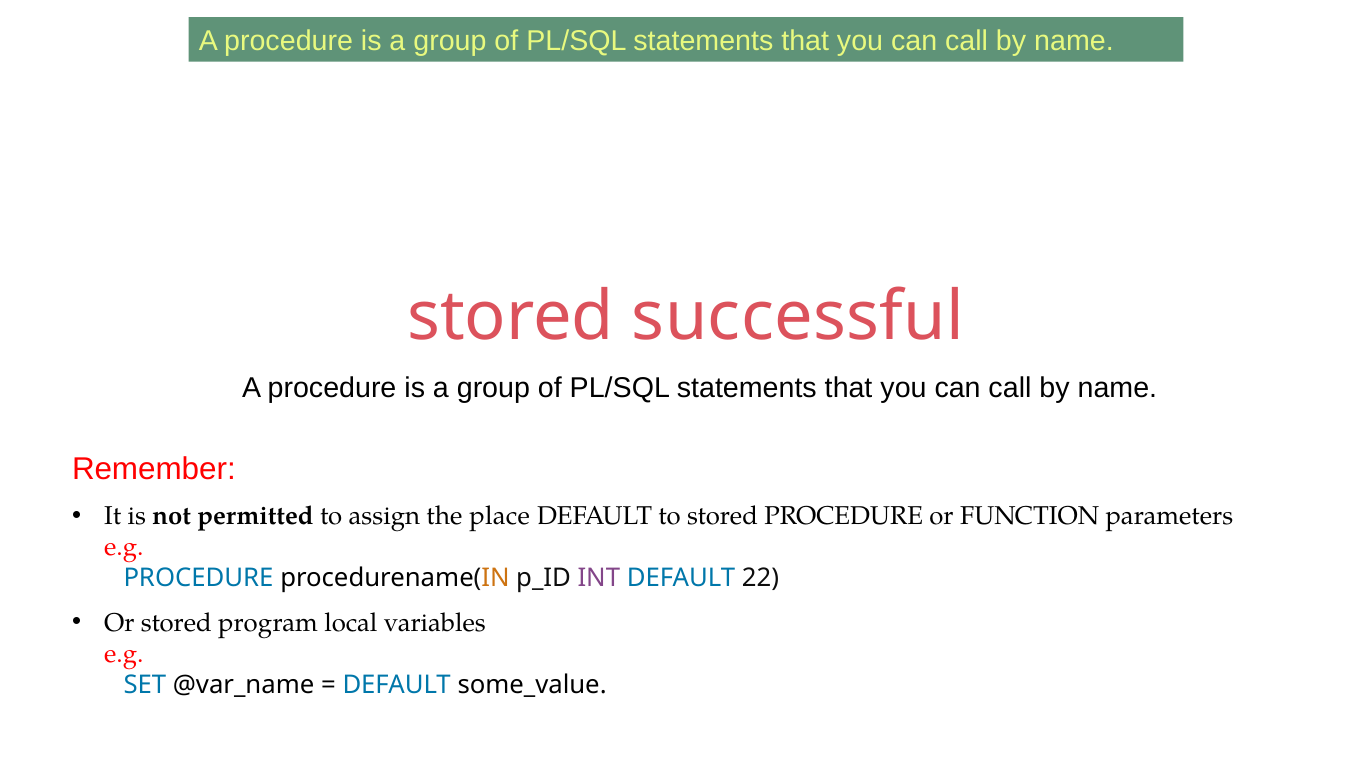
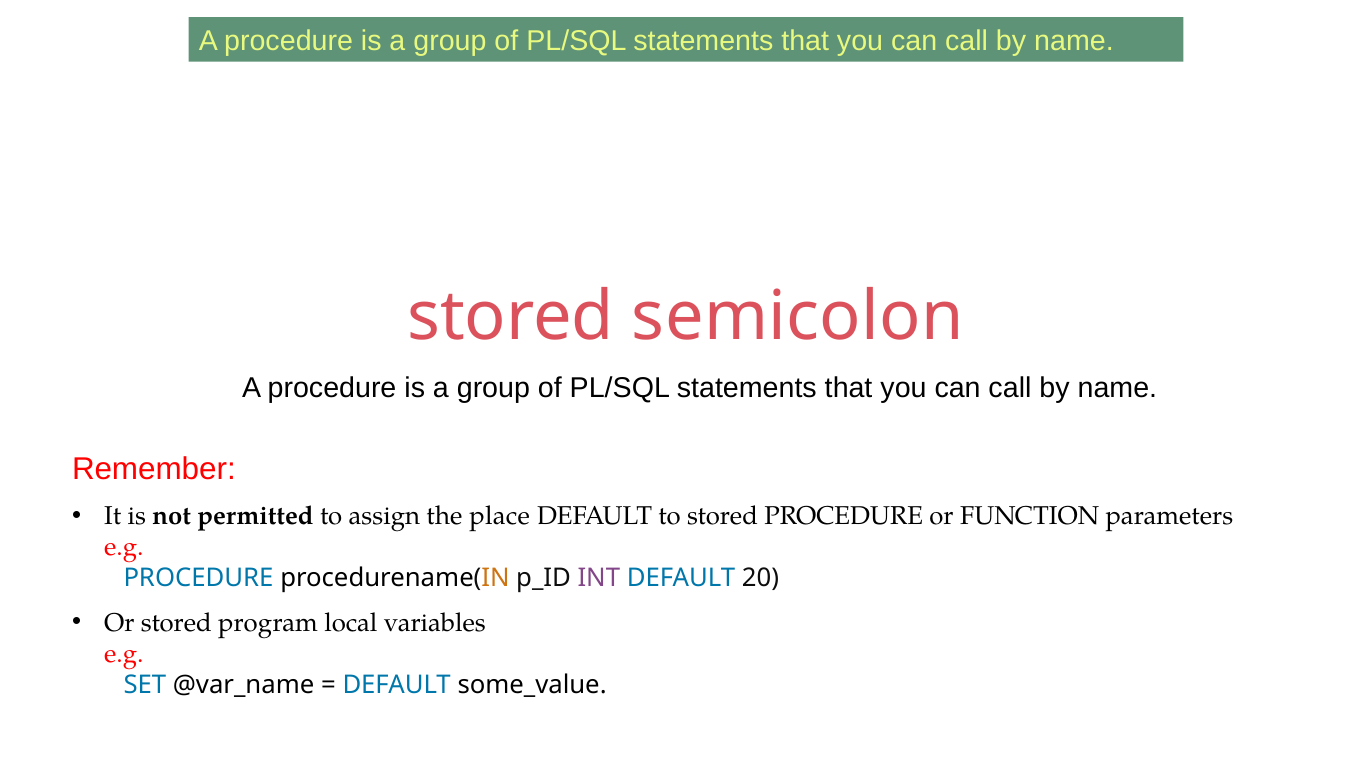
successful: successful -> semicolon
22: 22 -> 20
